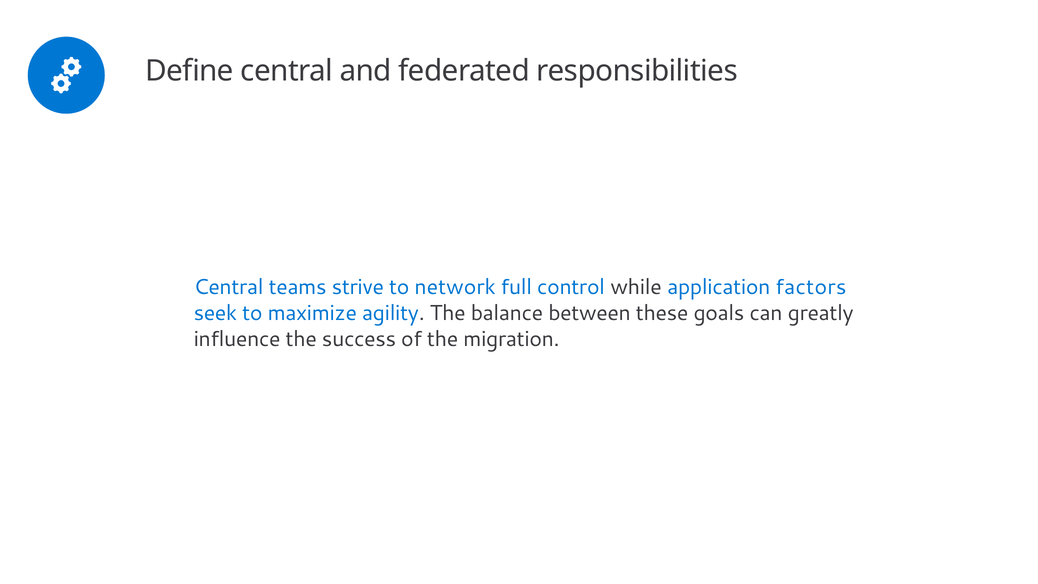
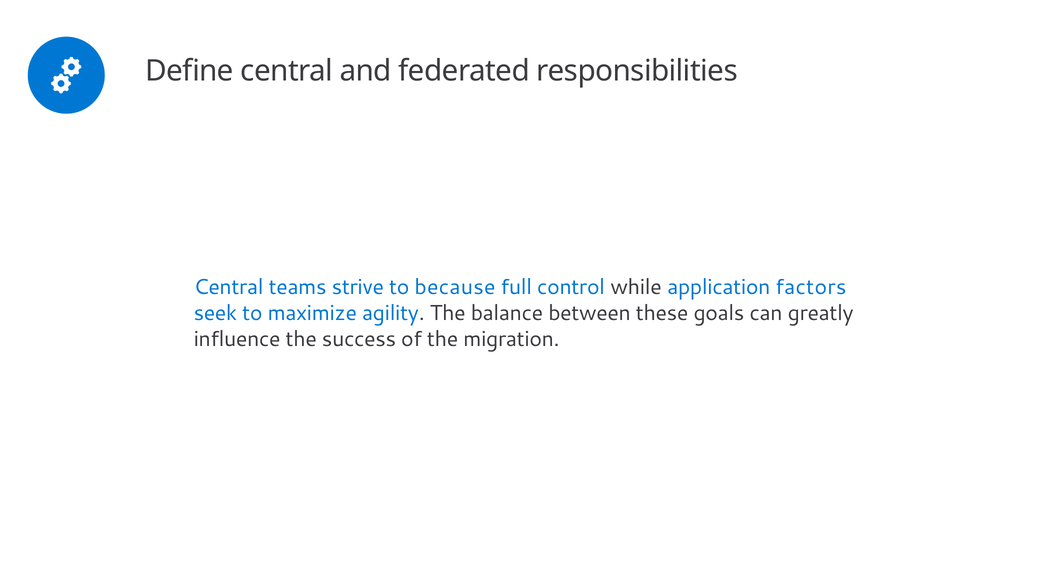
network: network -> because
